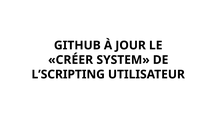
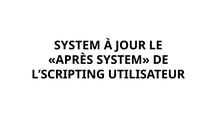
GITHUB at (77, 45): GITHUB -> SYSTEM
CRÉER: CRÉER -> APRÈS
